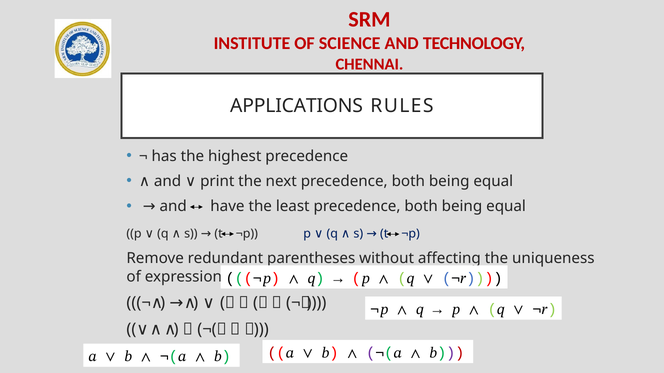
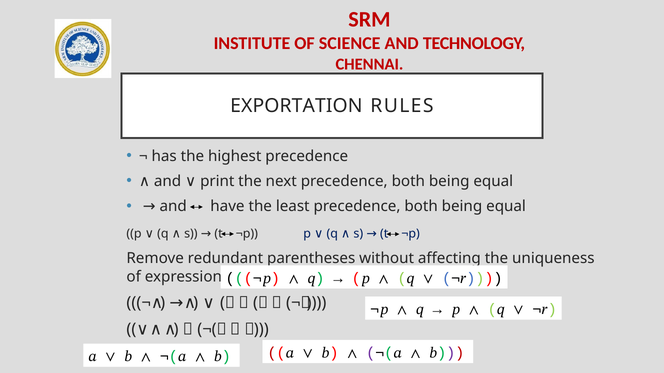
APPLICATIONS: APPLICATIONS -> EXPORTATION
